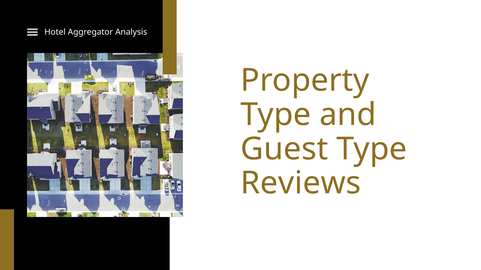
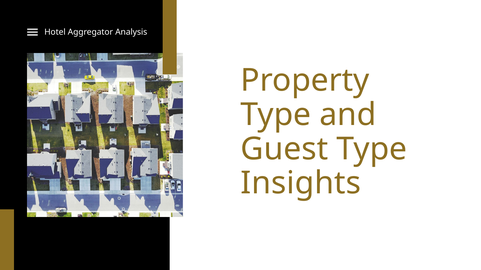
Reviews: Reviews -> Insights
